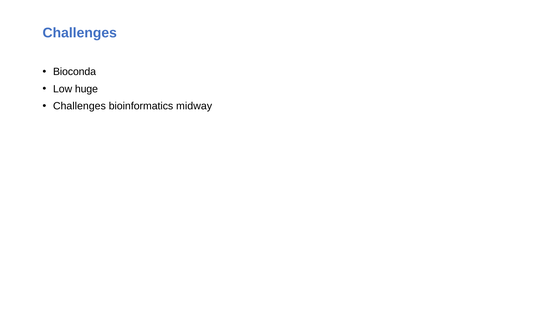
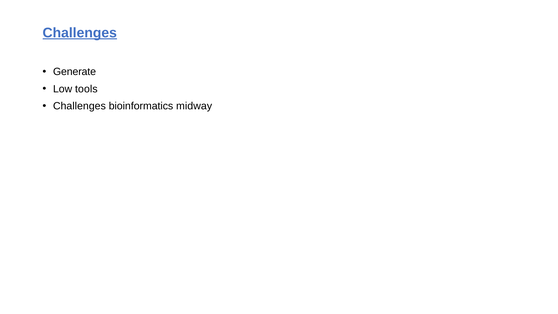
Challenges at (80, 33) underline: none -> present
Bioconda: Bioconda -> Generate
huge: huge -> tools
